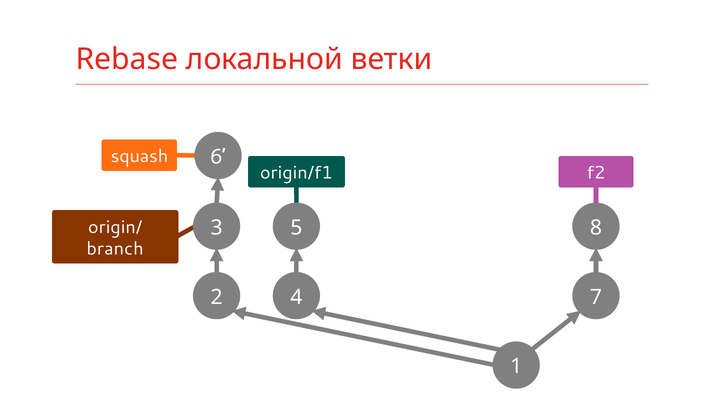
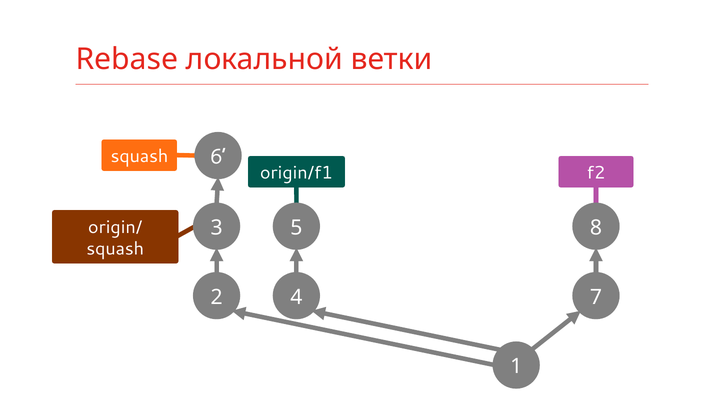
branch at (115, 249): branch -> squash
